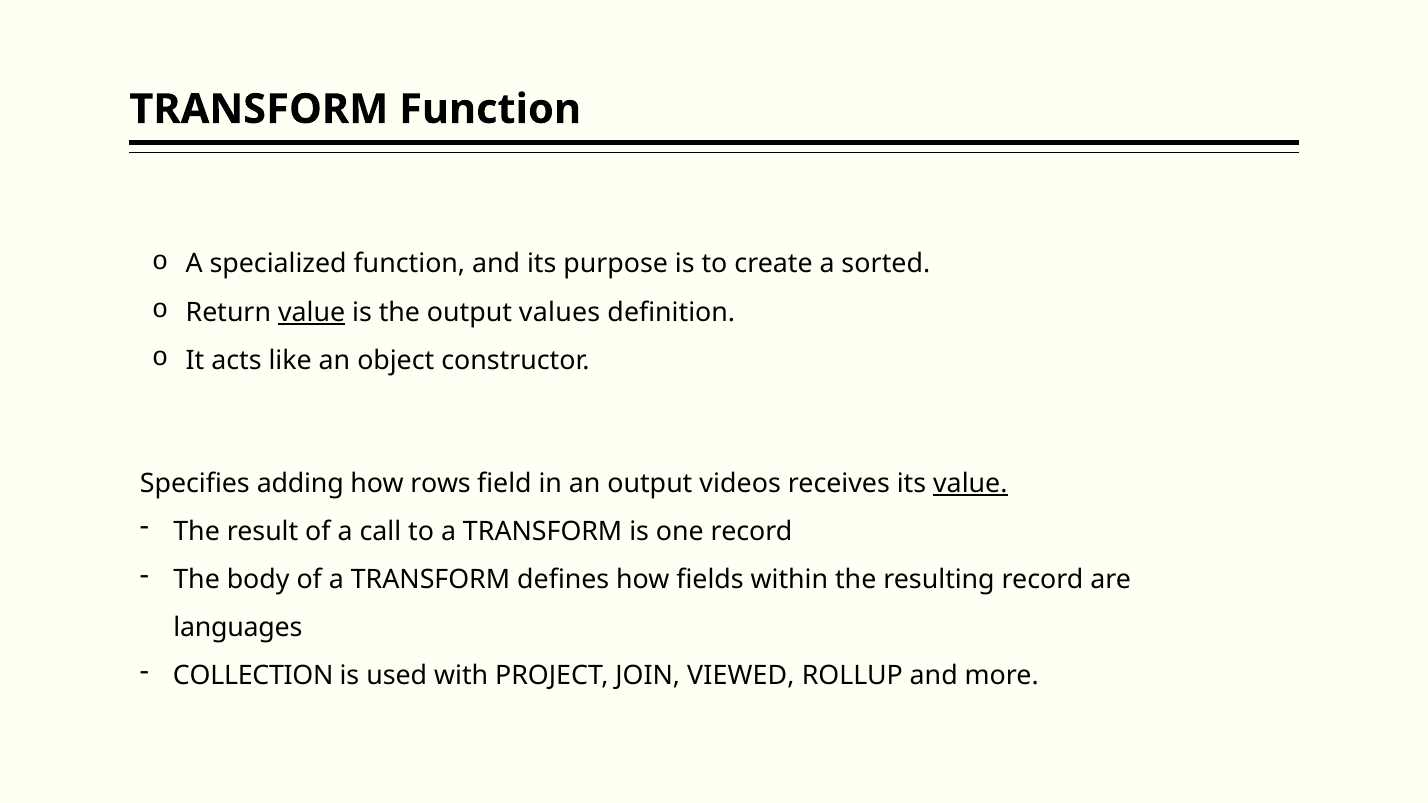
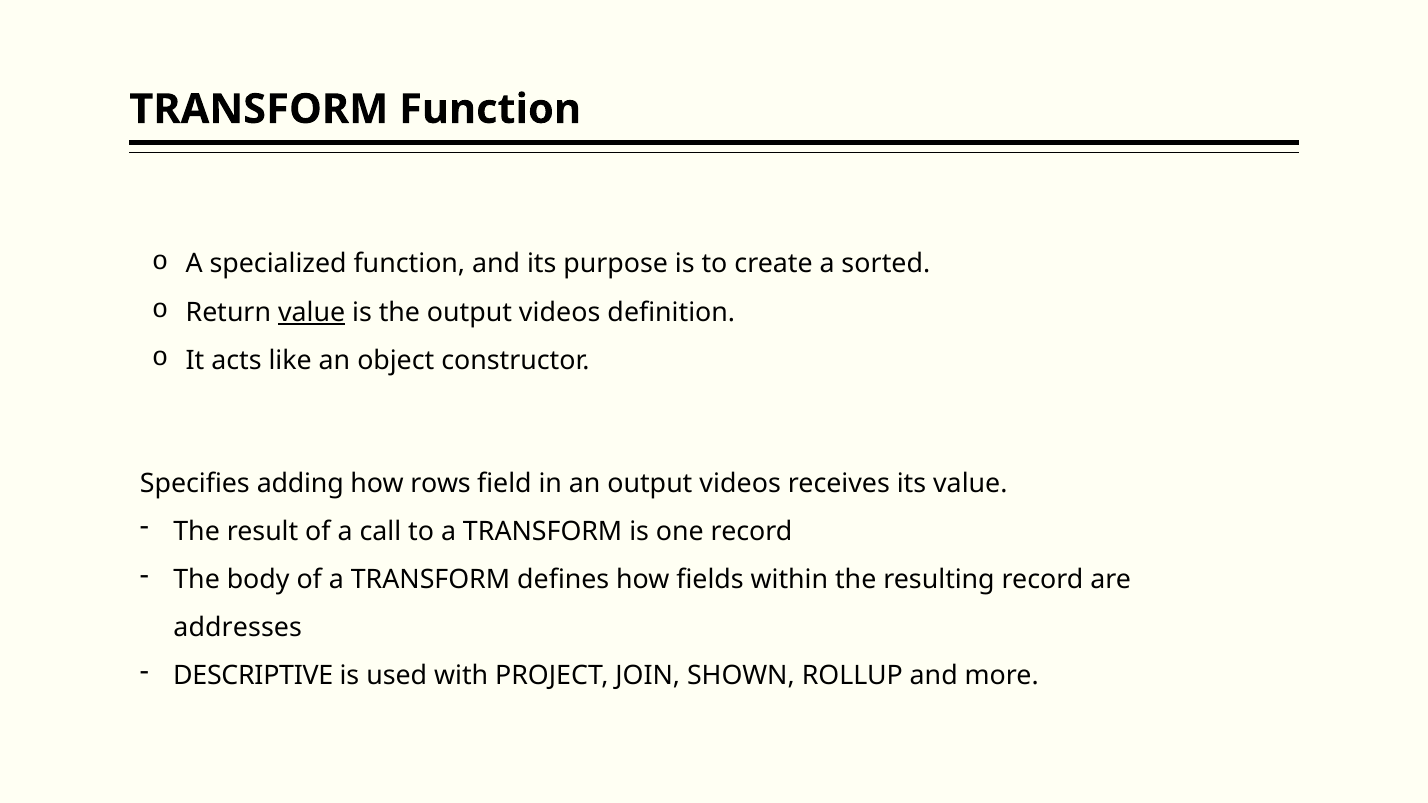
the output values: values -> videos
value at (970, 483) underline: present -> none
languages: languages -> addresses
COLLECTION: COLLECTION -> DESCRIPTIVE
VIEWED: VIEWED -> SHOWN
